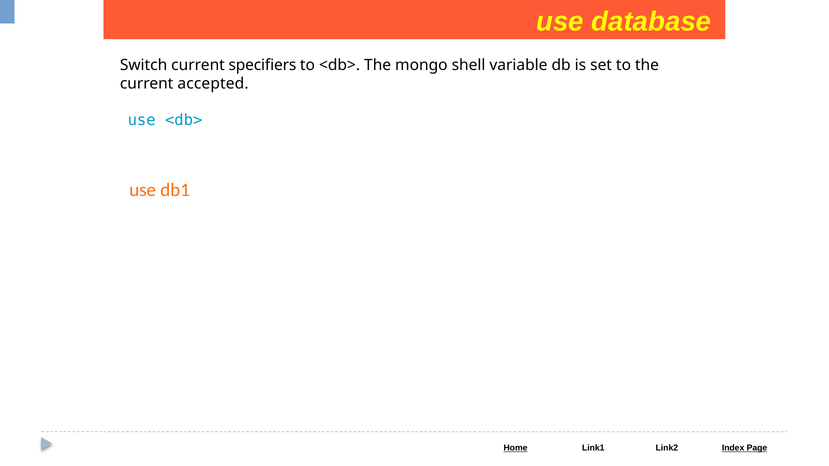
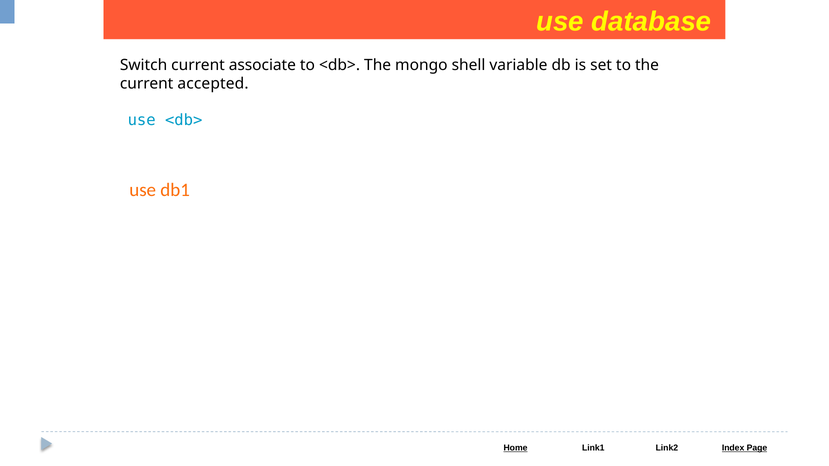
specifiers: specifiers -> associate
